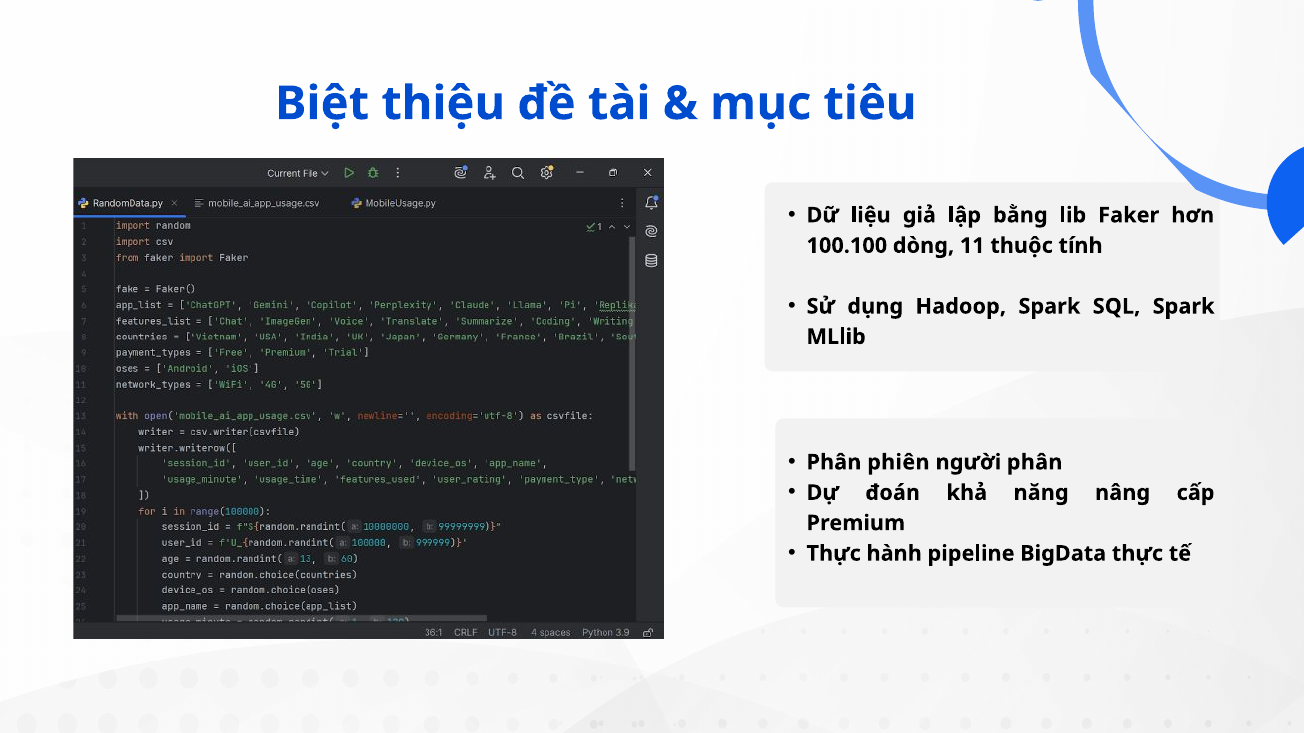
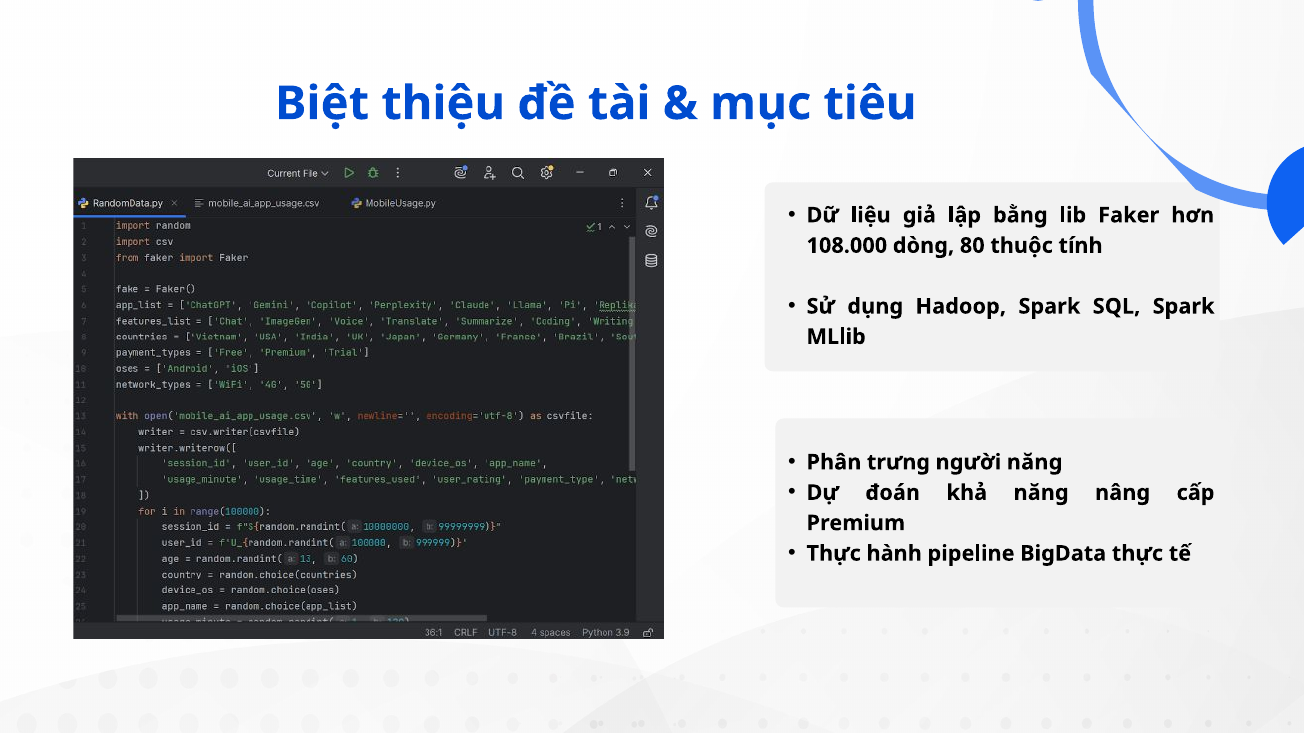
100.100: 100.100 -> 108.000
11: 11 -> 80
phiên: phiên -> trưng
người phân: phân -> năng
